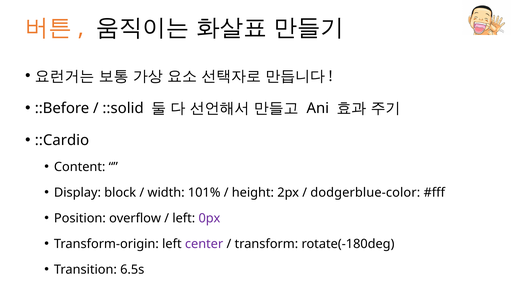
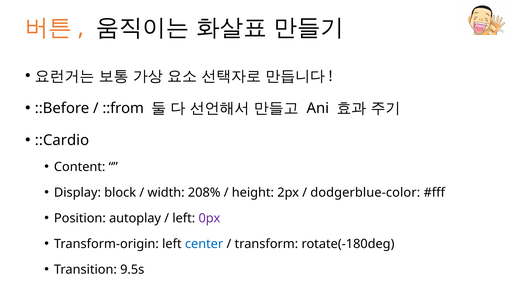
::solid: ::solid -> ::from
101%: 101% -> 208%
overflow: overflow -> autoplay
center colour: purple -> blue
6.5s: 6.5s -> 9.5s
